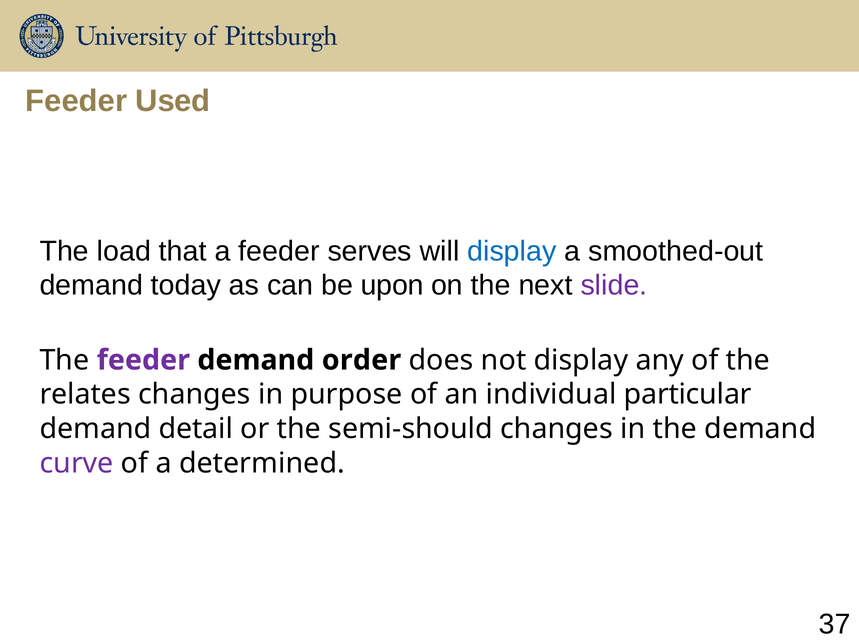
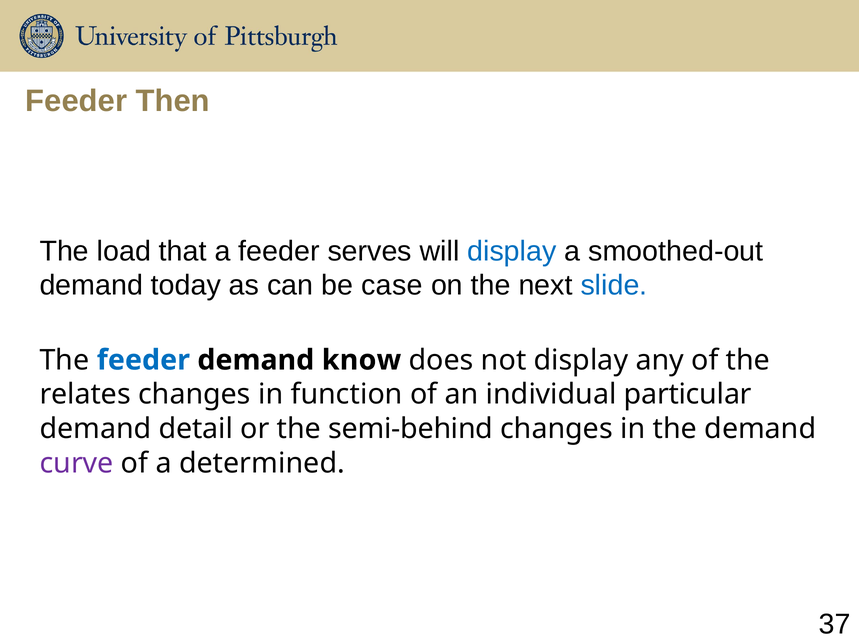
Used: Used -> Then
upon: upon -> case
slide colour: purple -> blue
feeder at (143, 360) colour: purple -> blue
order: order -> know
purpose: purpose -> function
semi-should: semi-should -> semi-behind
